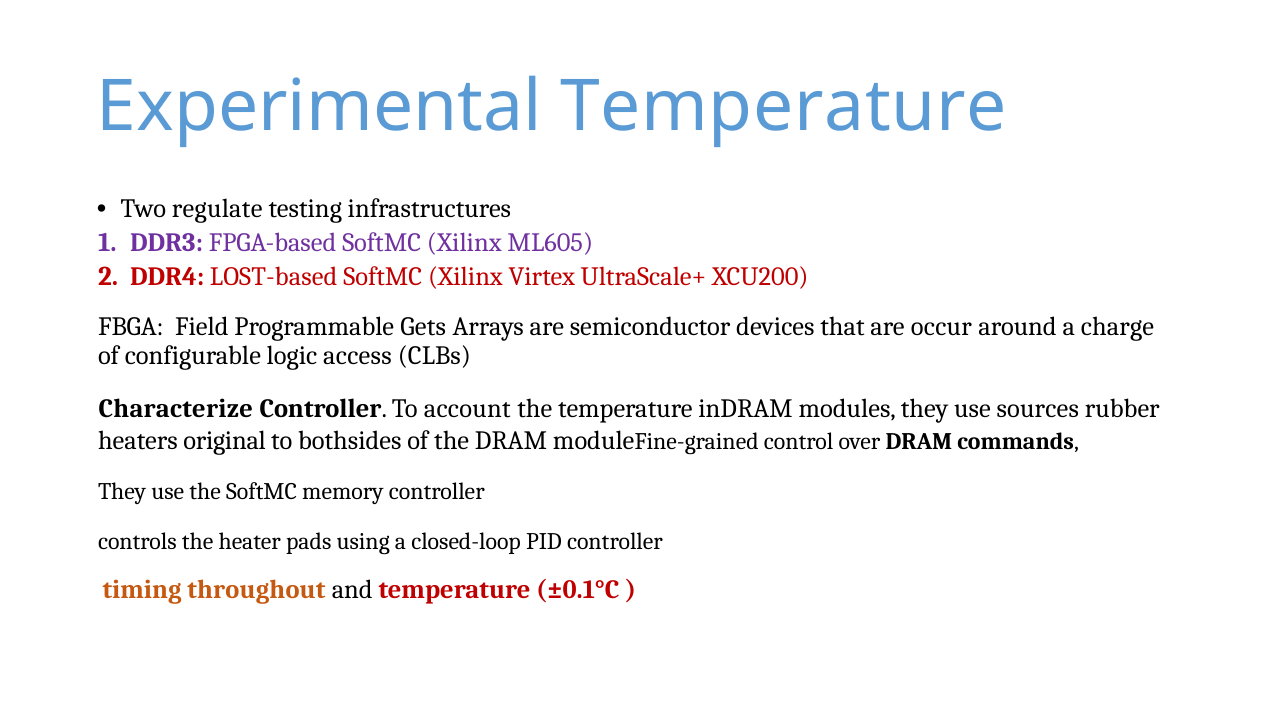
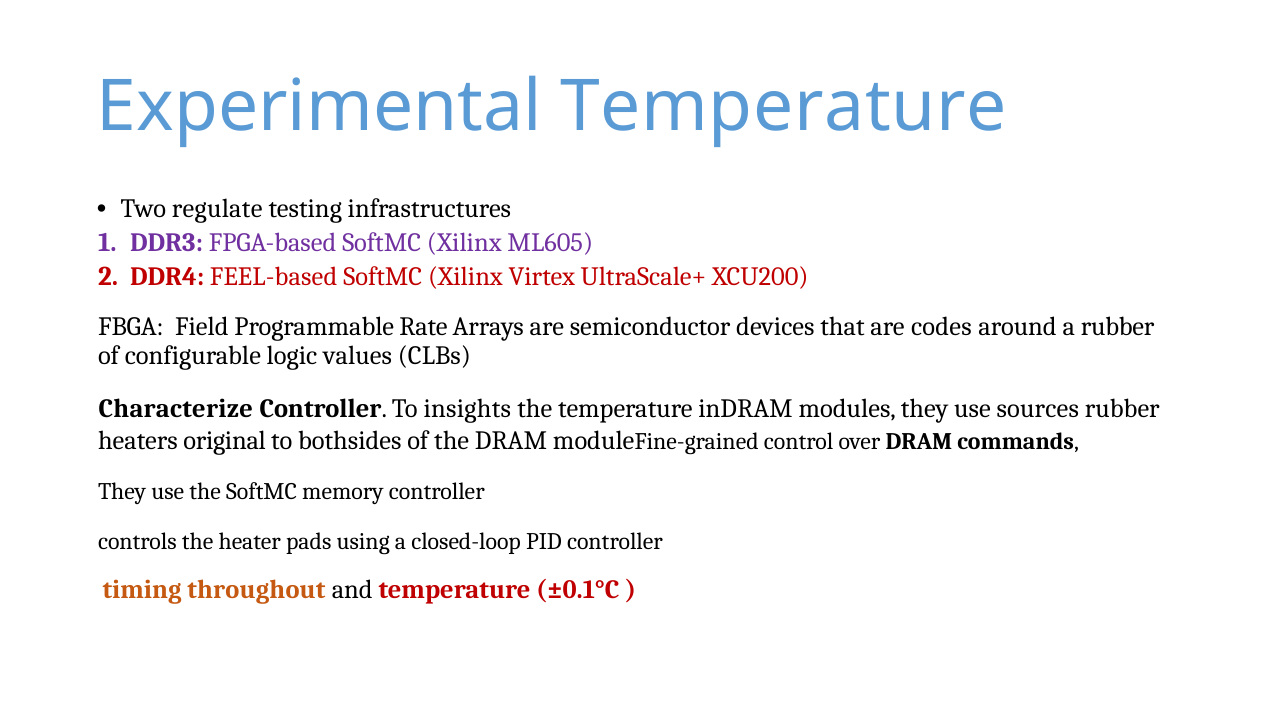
LOST-based: LOST-based -> FEEL-based
Gets: Gets -> Rate
occur: occur -> codes
a charge: charge -> rubber
access: access -> values
account: account -> insights
